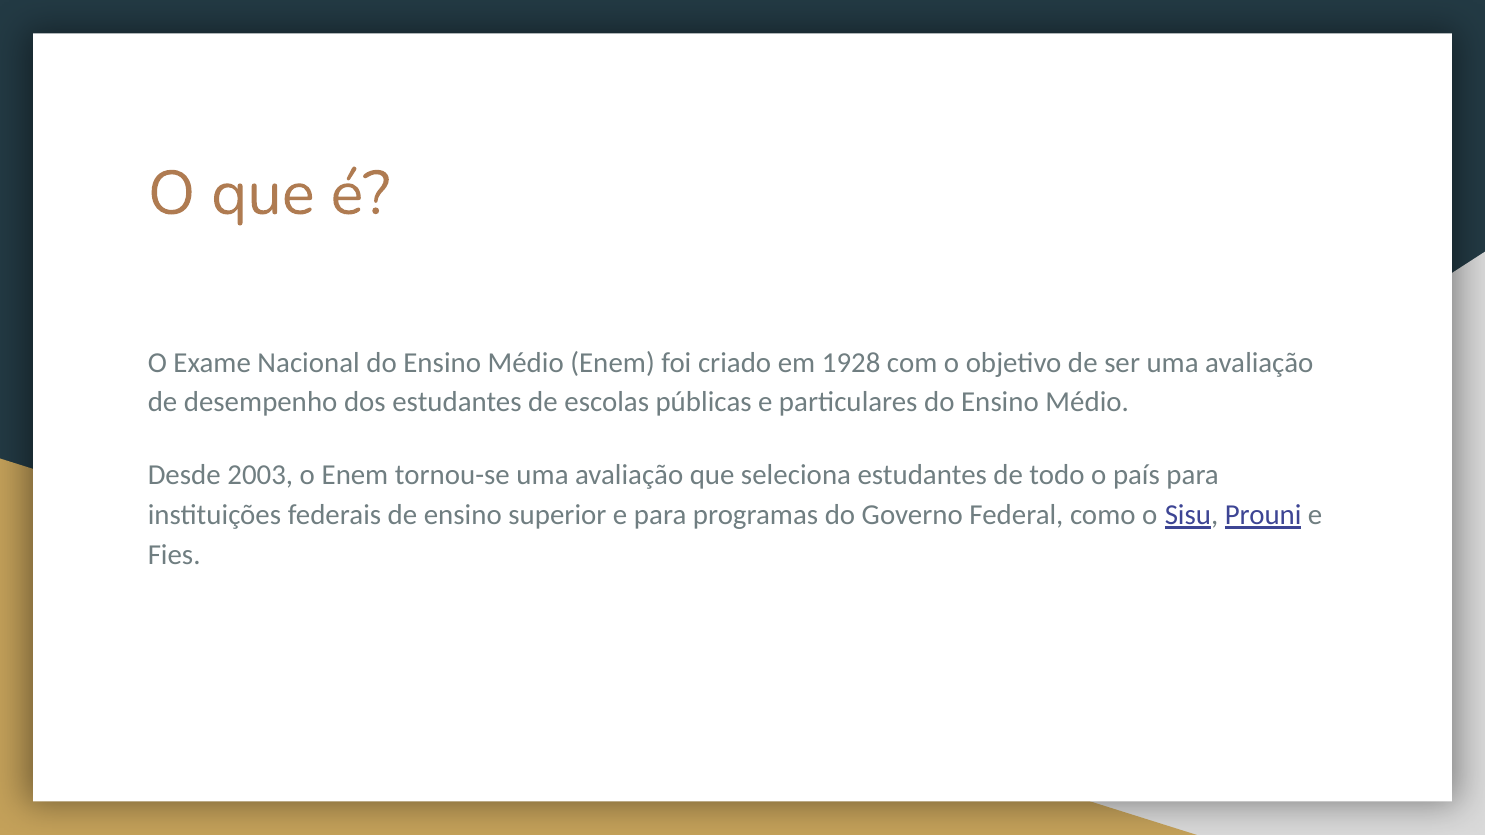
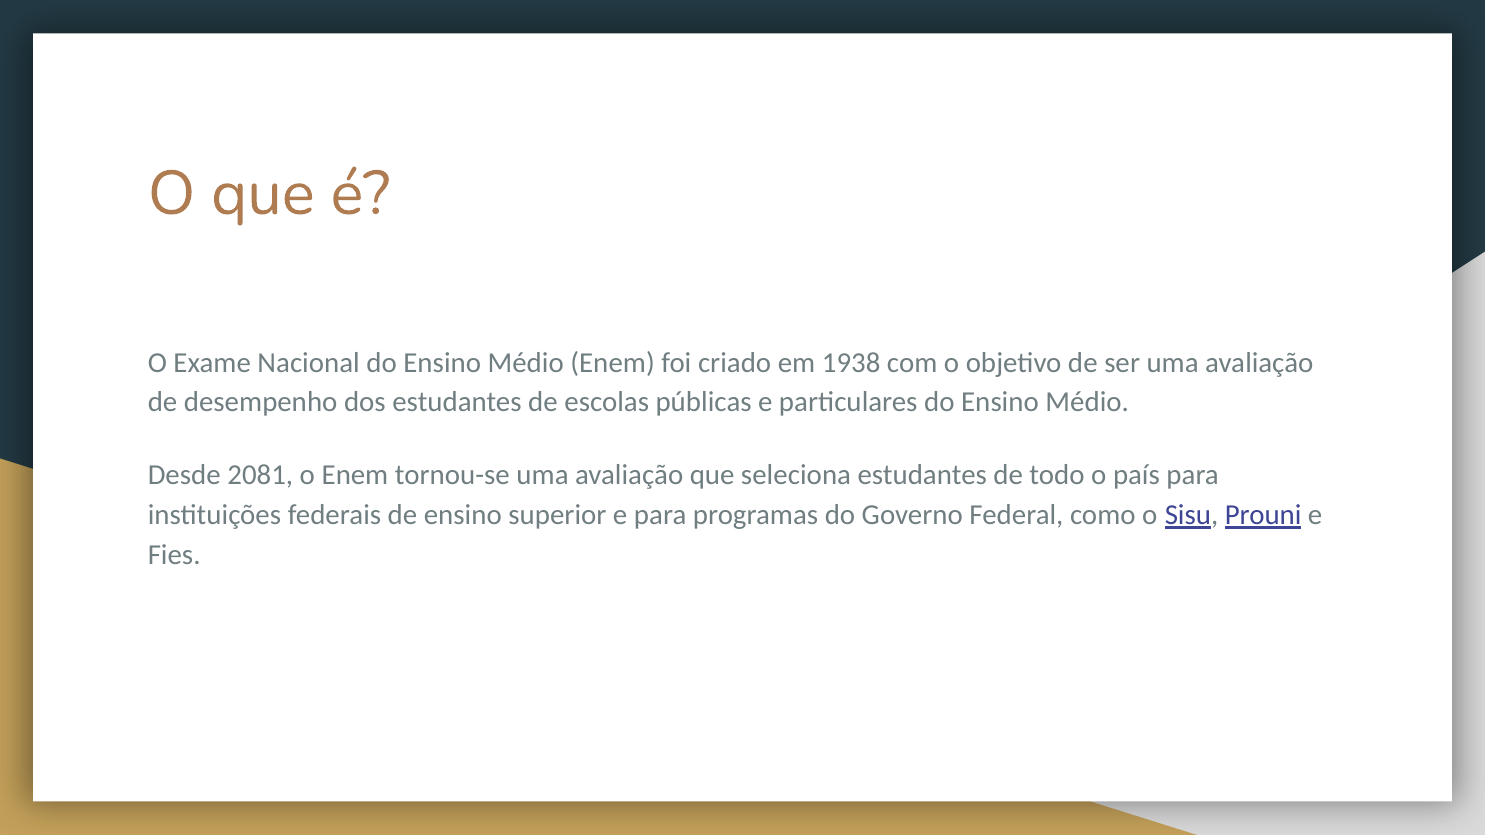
1928: 1928 -> 1938
2003: 2003 -> 2081
